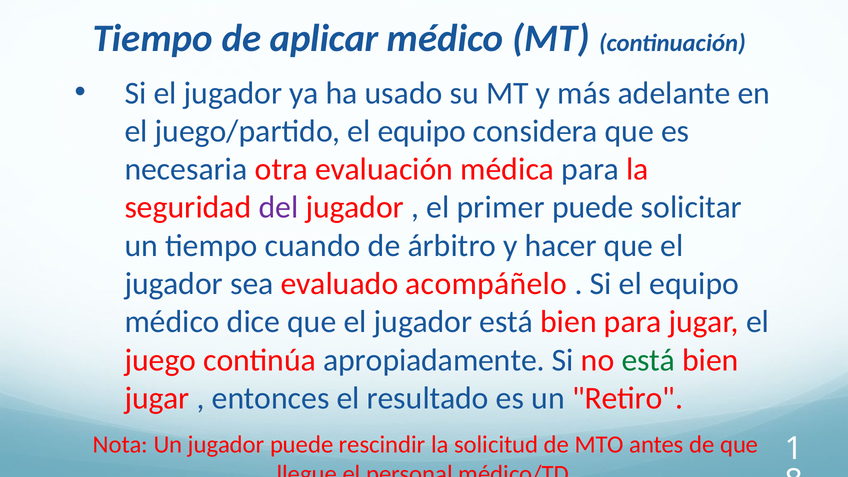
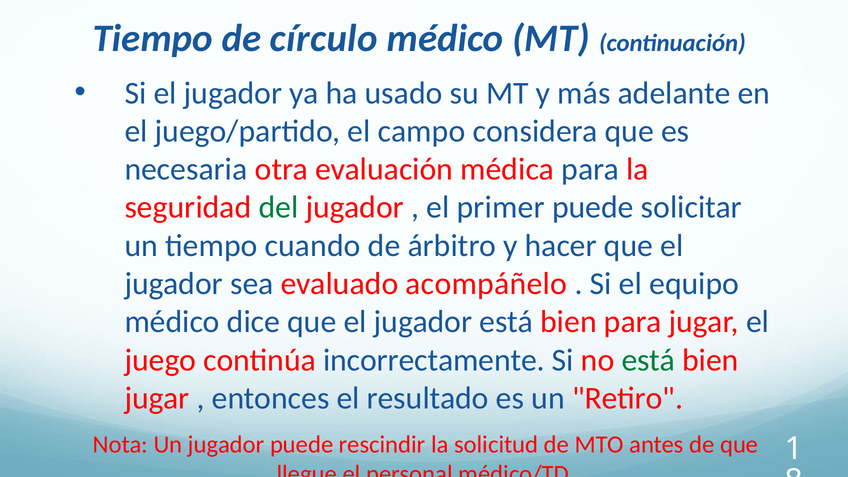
aplicar: aplicar -> círculo
juego/partido el equipo: equipo -> campo
del colour: purple -> green
apropiadamente: apropiadamente -> incorrectamente
